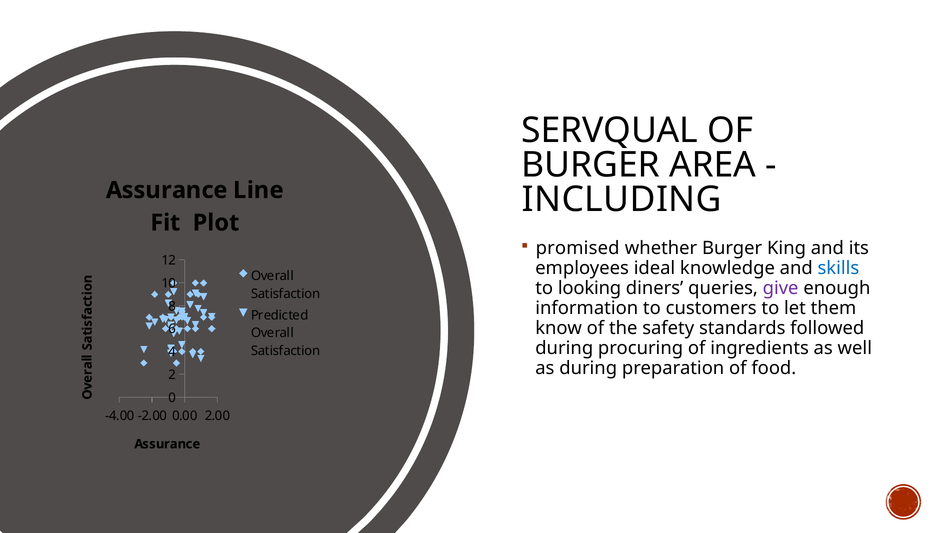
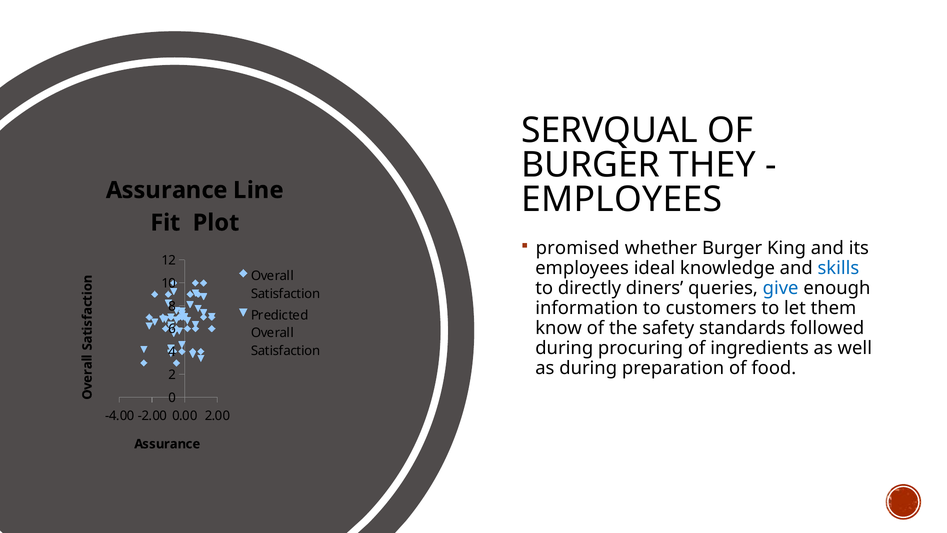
AREA: AREA -> THEY
INCLUDING at (622, 199): INCLUDING -> EMPLOYEES
looking: looking -> directly
give colour: purple -> blue
